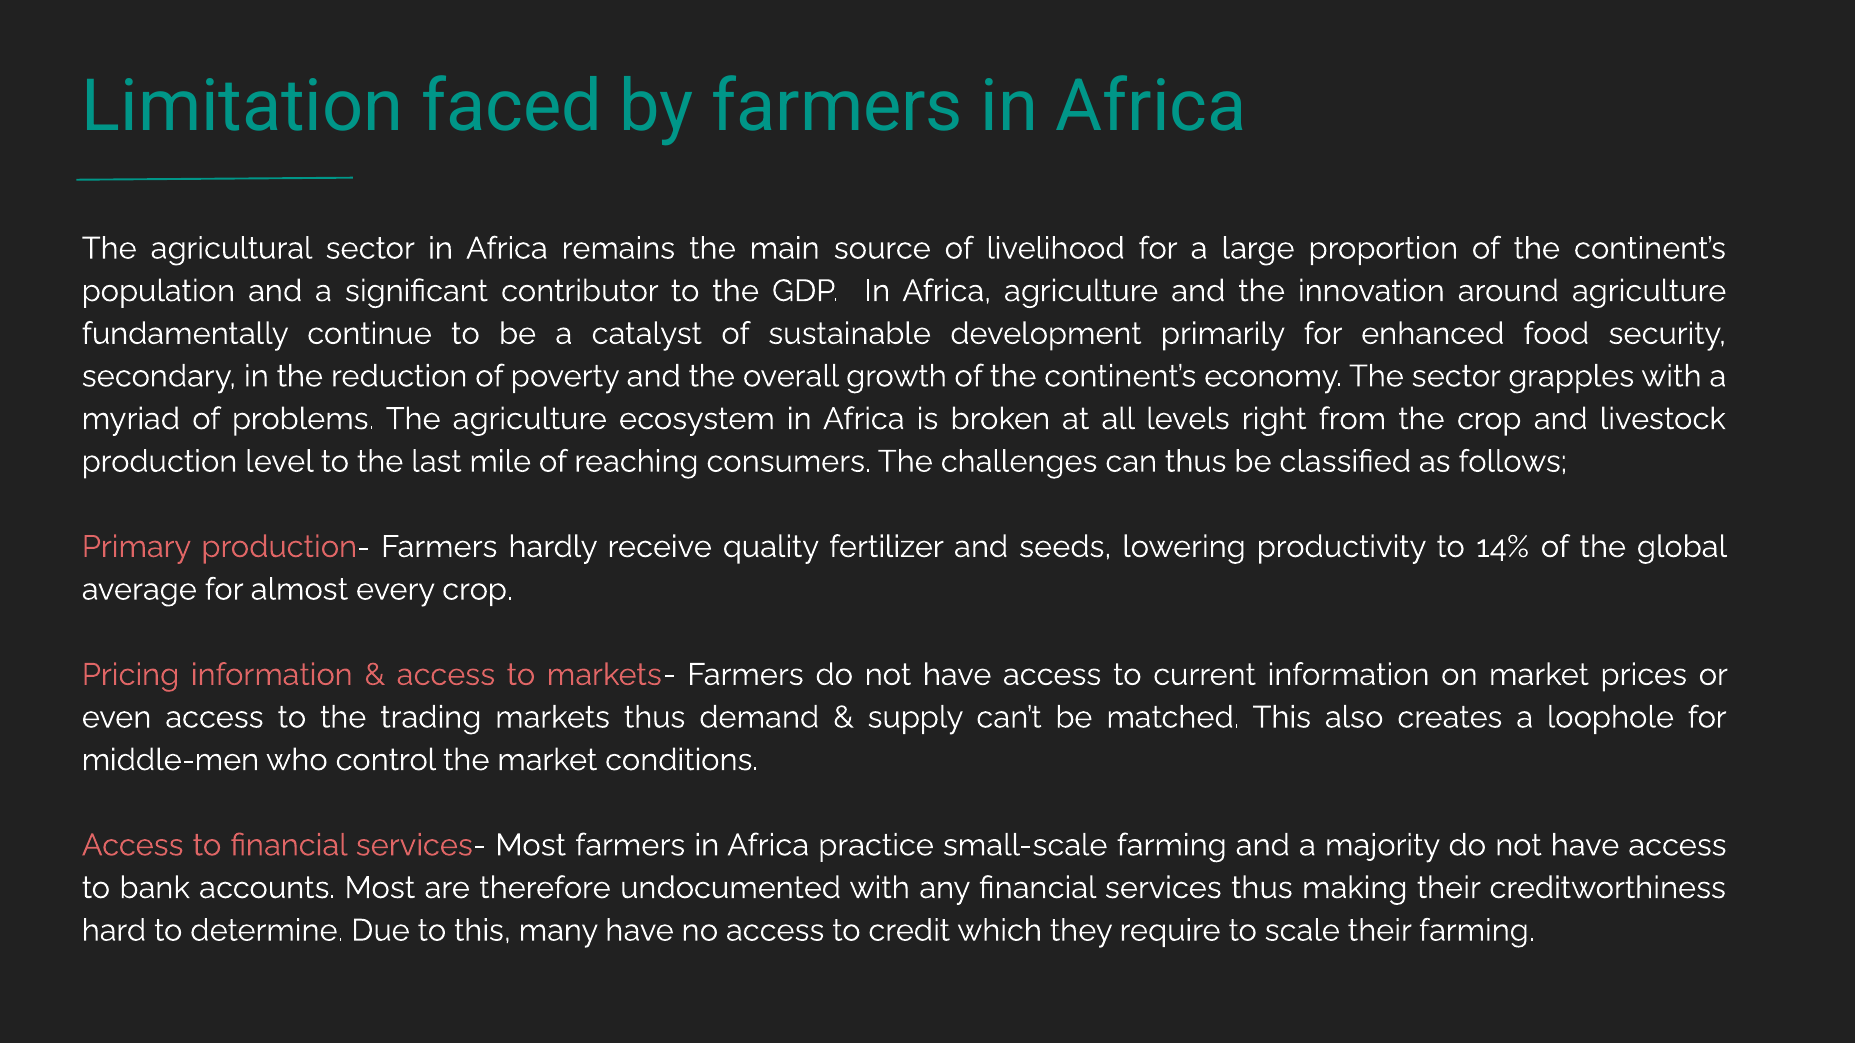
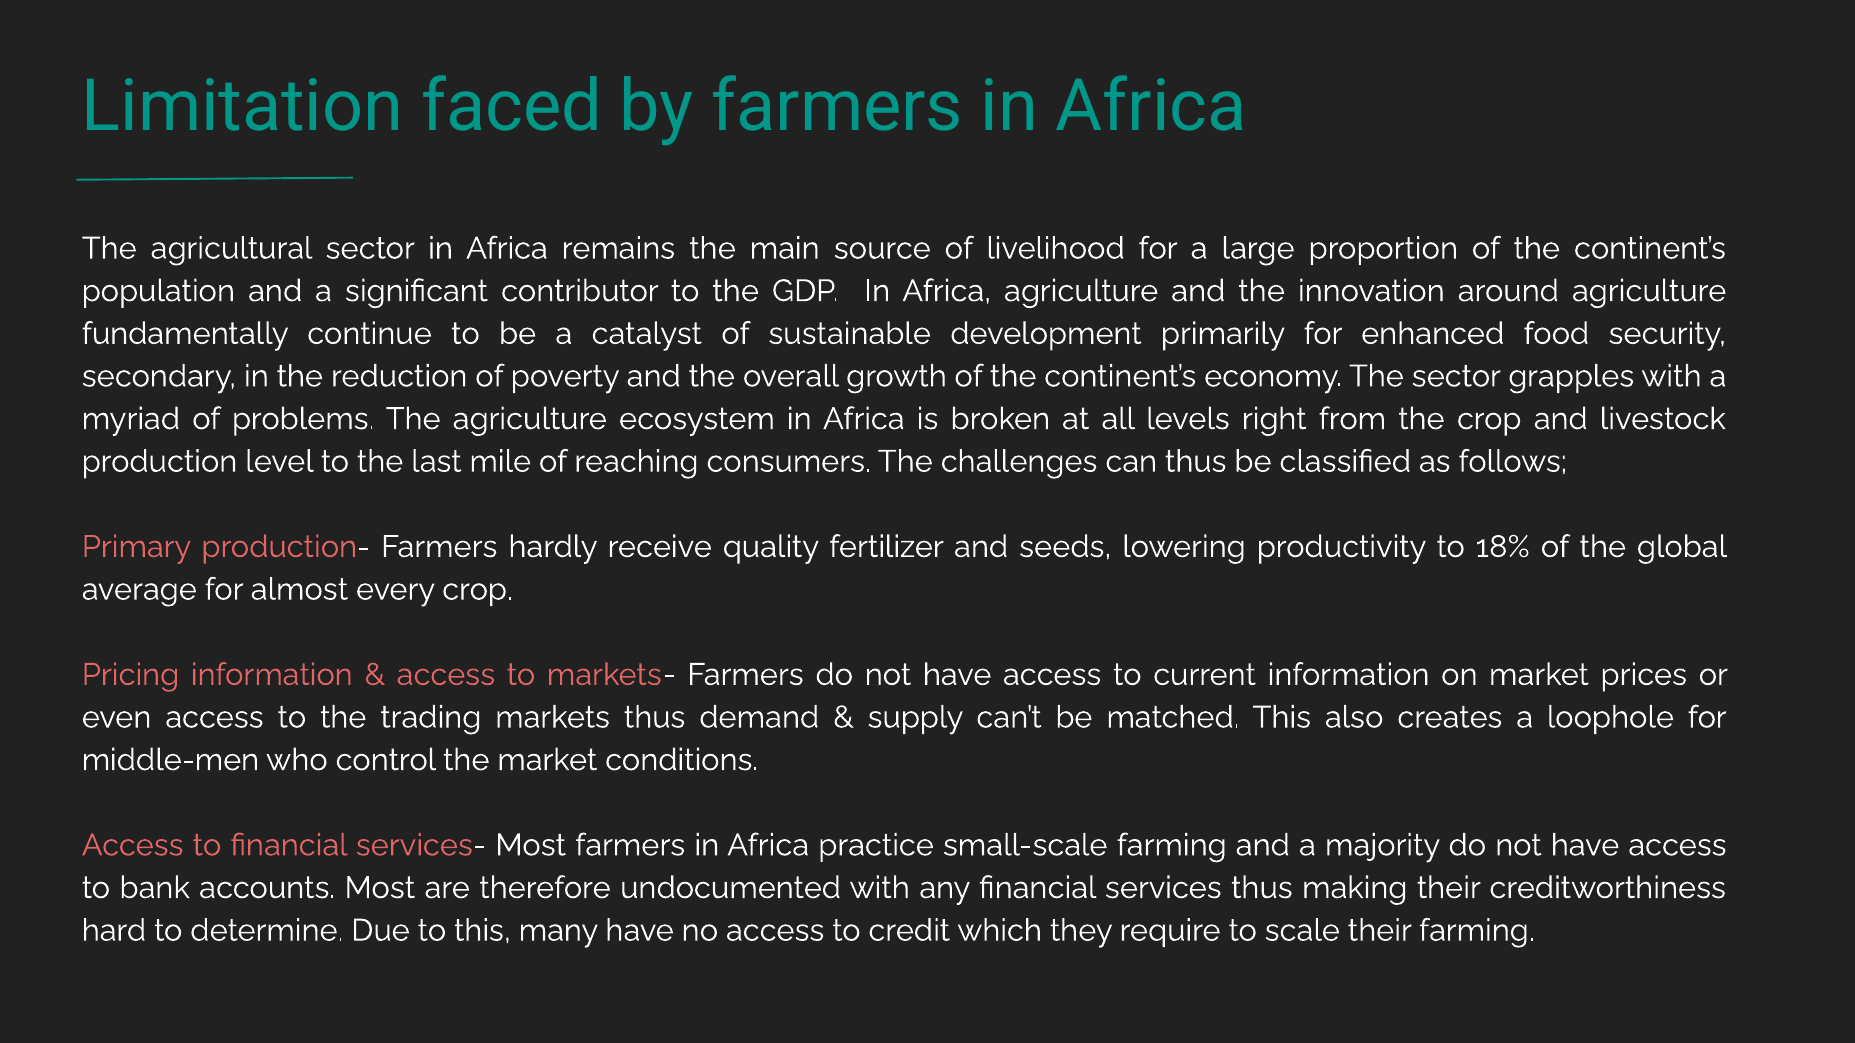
14%: 14% -> 18%
